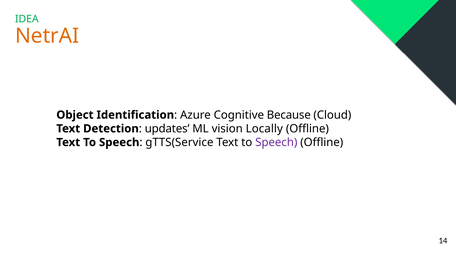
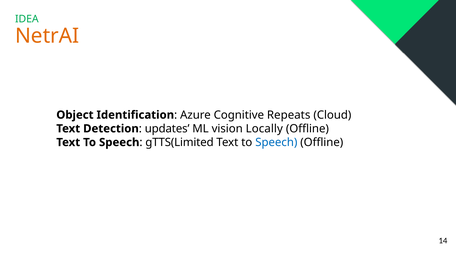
Because: Because -> Repeats
gTTS(Service: gTTS(Service -> gTTS(Limited
Speech at (276, 142) colour: purple -> blue
